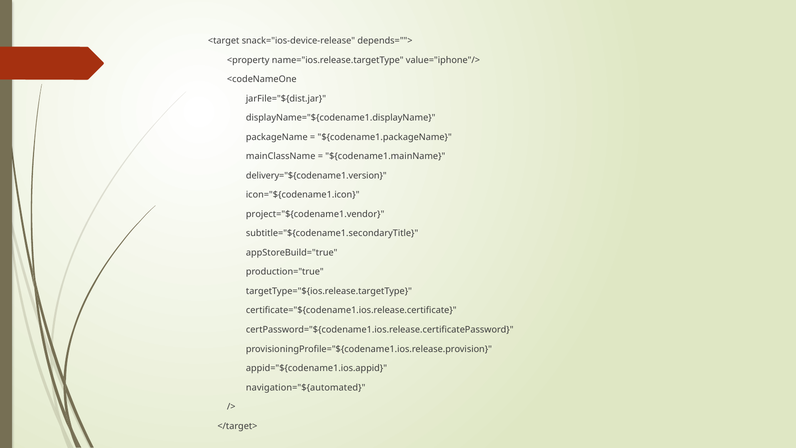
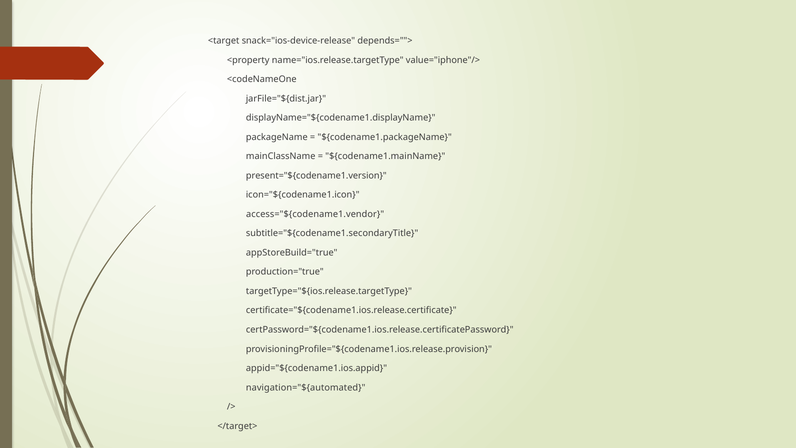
delivery="${codename1.version: delivery="${codename1.version -> present="${codename1.version
project="${codename1.vendor: project="${codename1.vendor -> access="${codename1.vendor
